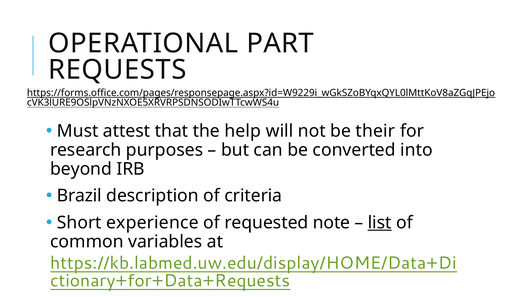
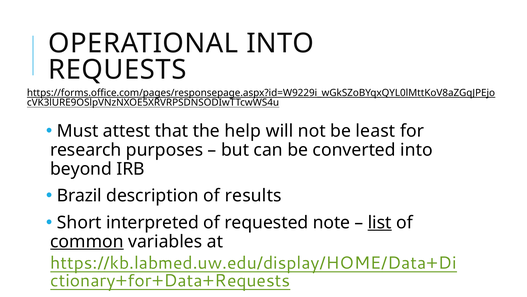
OPERATIONAL PART: PART -> INTO
their: their -> least
criteria: criteria -> results
experience: experience -> interpreted
common underline: none -> present
